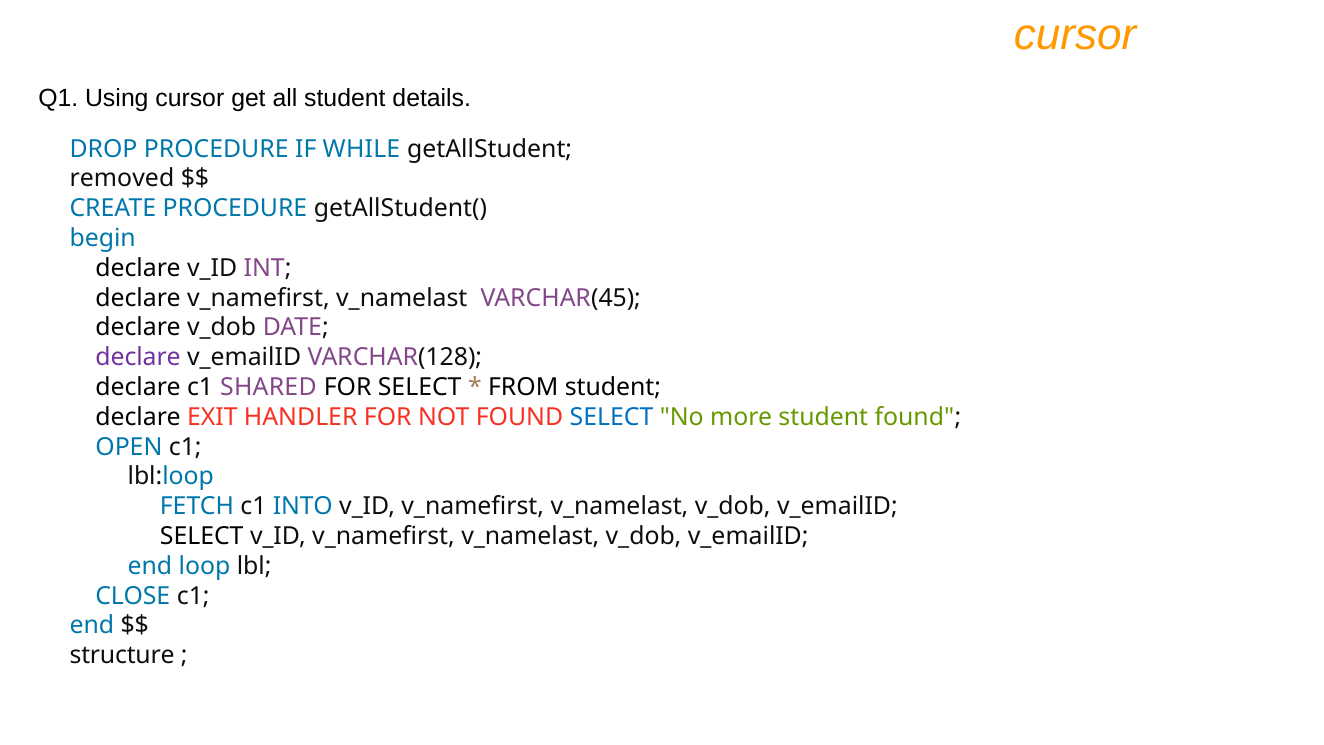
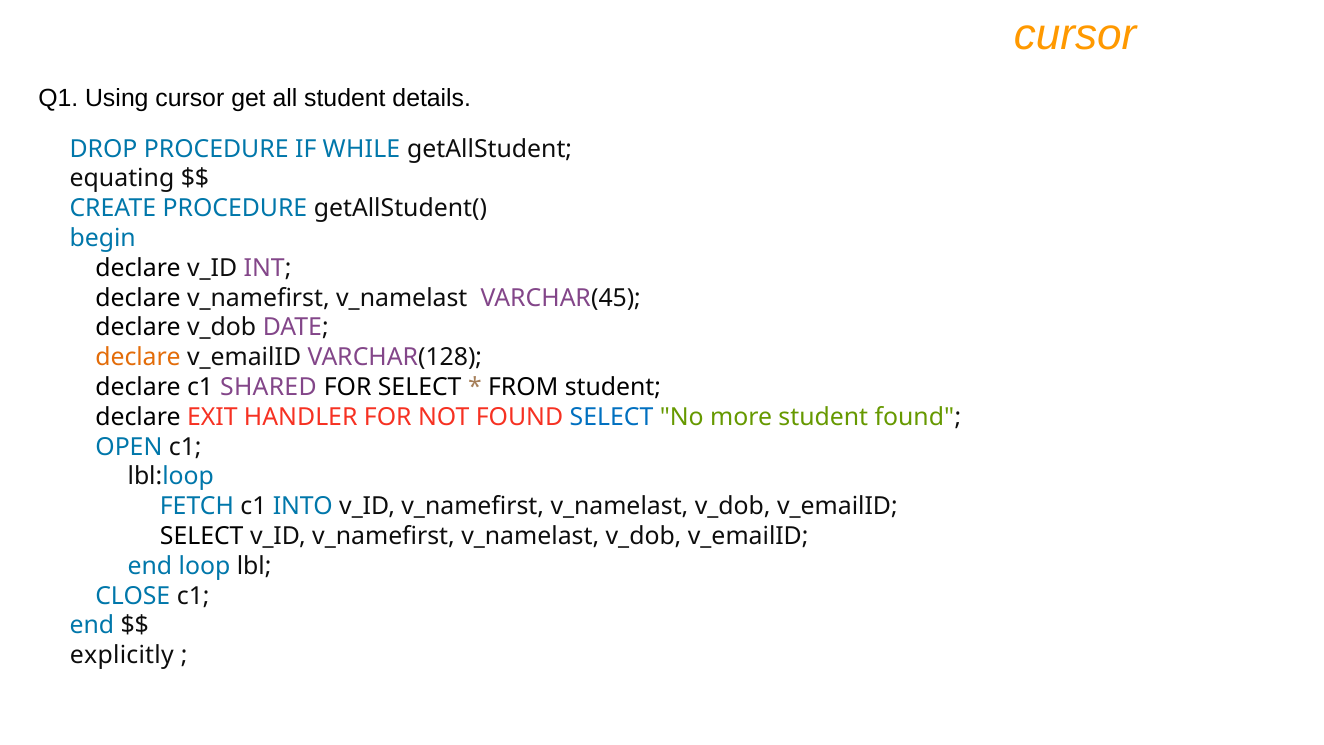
removed: removed -> equating
declare at (138, 357) colour: purple -> orange
structure: structure -> explicitly
